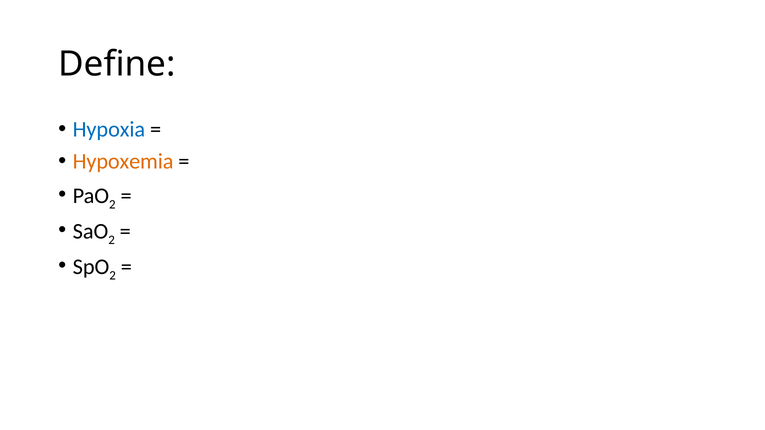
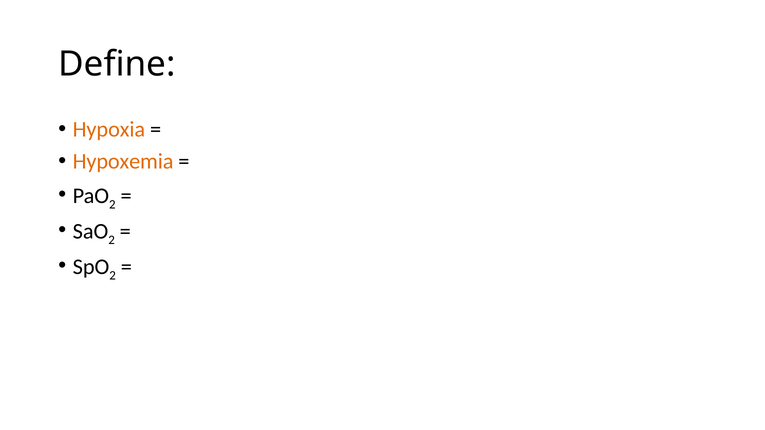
Hypoxia colour: blue -> orange
